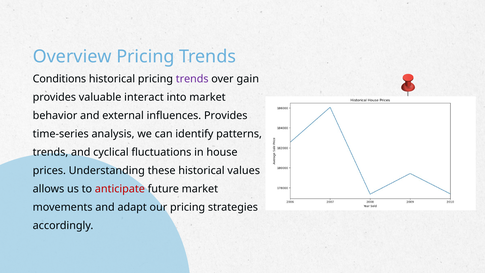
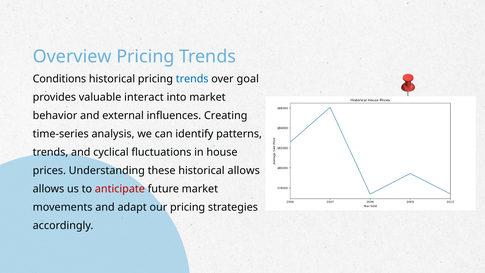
trends at (192, 79) colour: purple -> blue
gain: gain -> goal
influences Provides: Provides -> Creating
historical values: values -> allows
